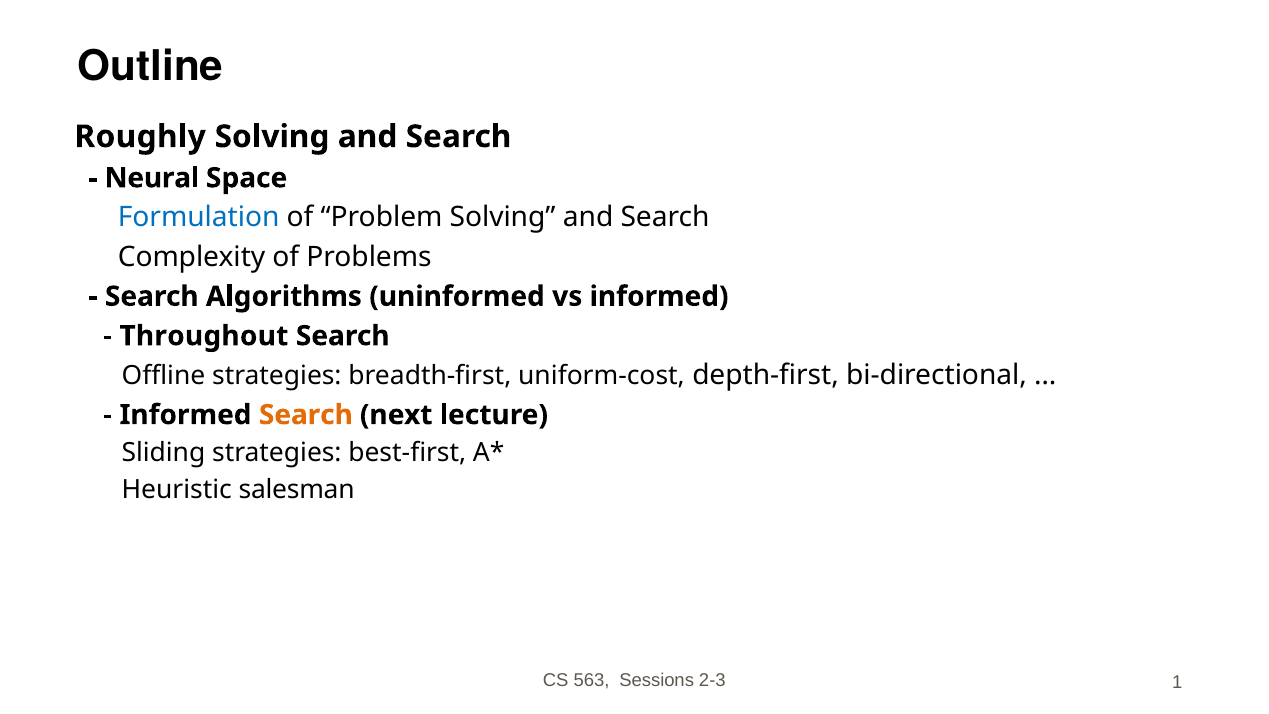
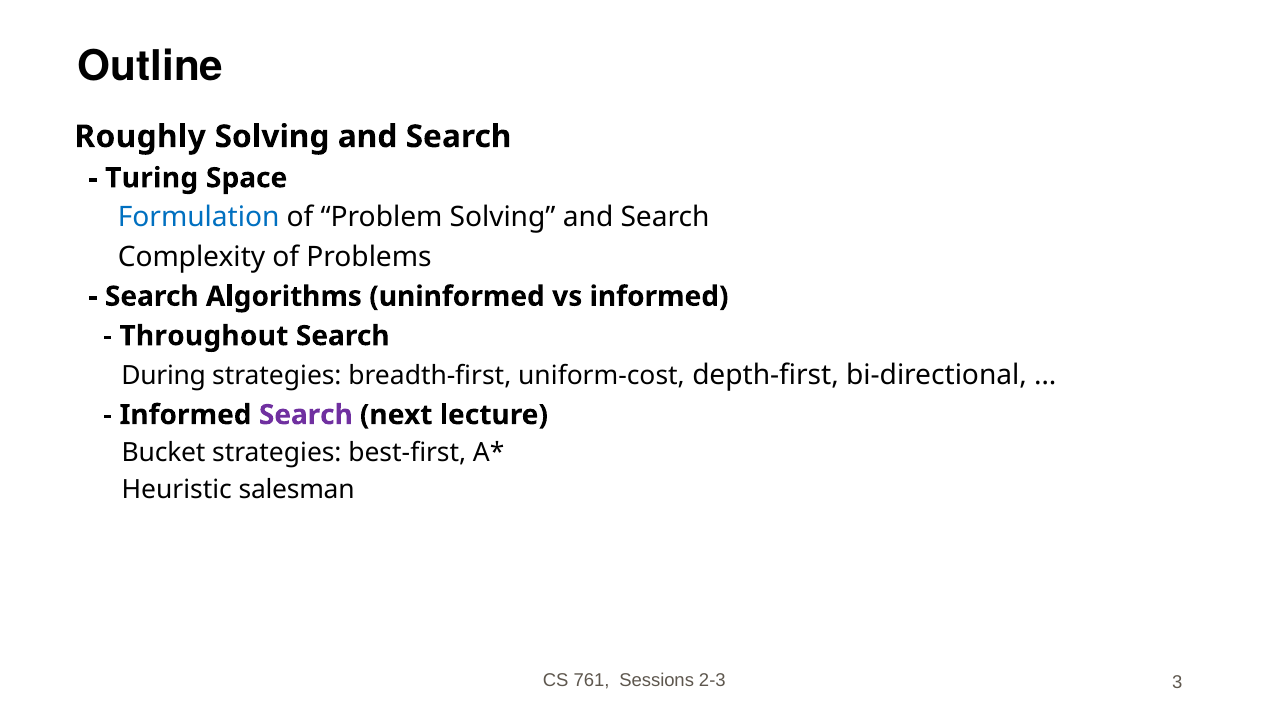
Neural: Neural -> Turing
Offline: Offline -> During
Search at (306, 415) colour: orange -> purple
Sliding: Sliding -> Bucket
563: 563 -> 761
1: 1 -> 3
